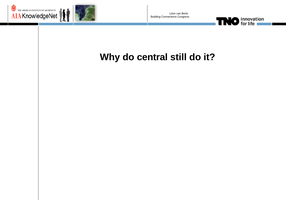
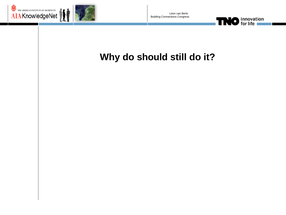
central: central -> should
